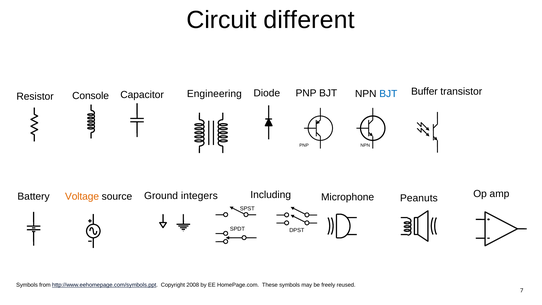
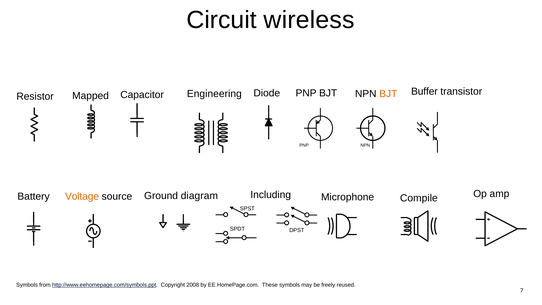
different: different -> wireless
BJT at (388, 94) colour: blue -> orange
Console: Console -> Mapped
integers: integers -> diagram
Peanuts: Peanuts -> Compile
